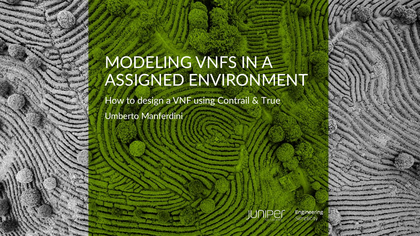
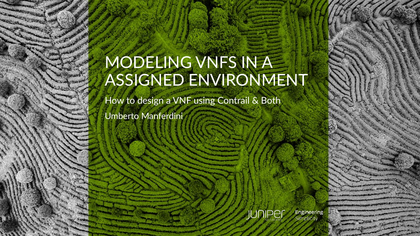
True: True -> Both
